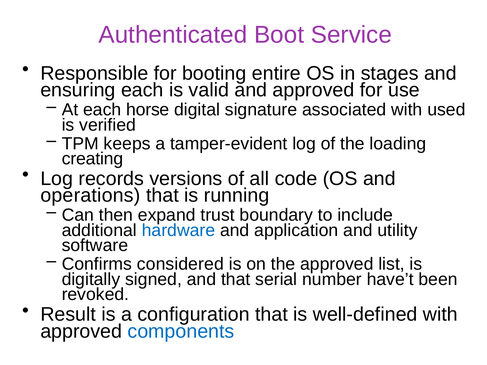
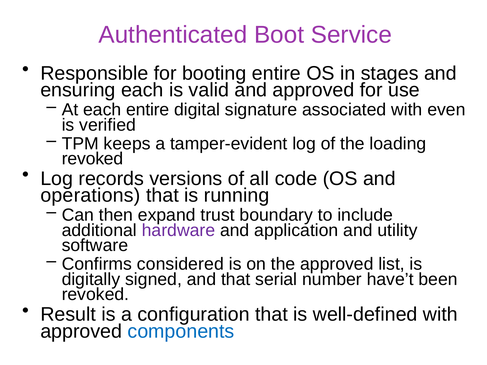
each horse: horse -> entire
used: used -> even
creating at (93, 159): creating -> revoked
hardware colour: blue -> purple
